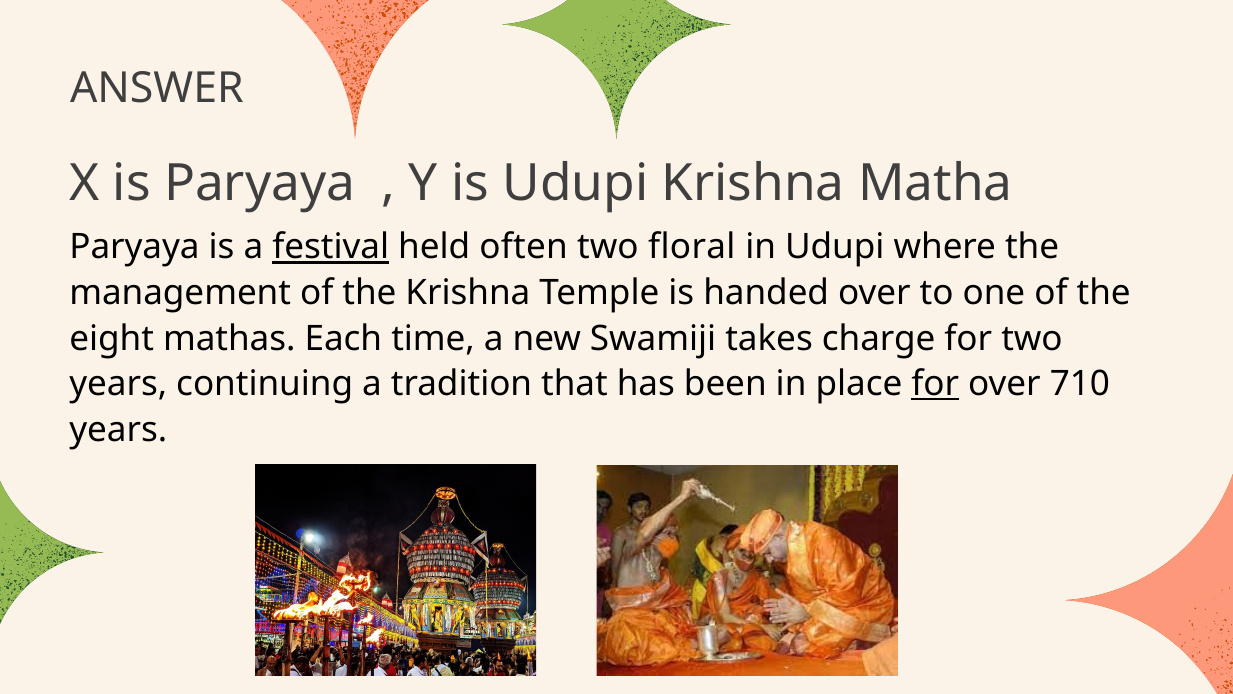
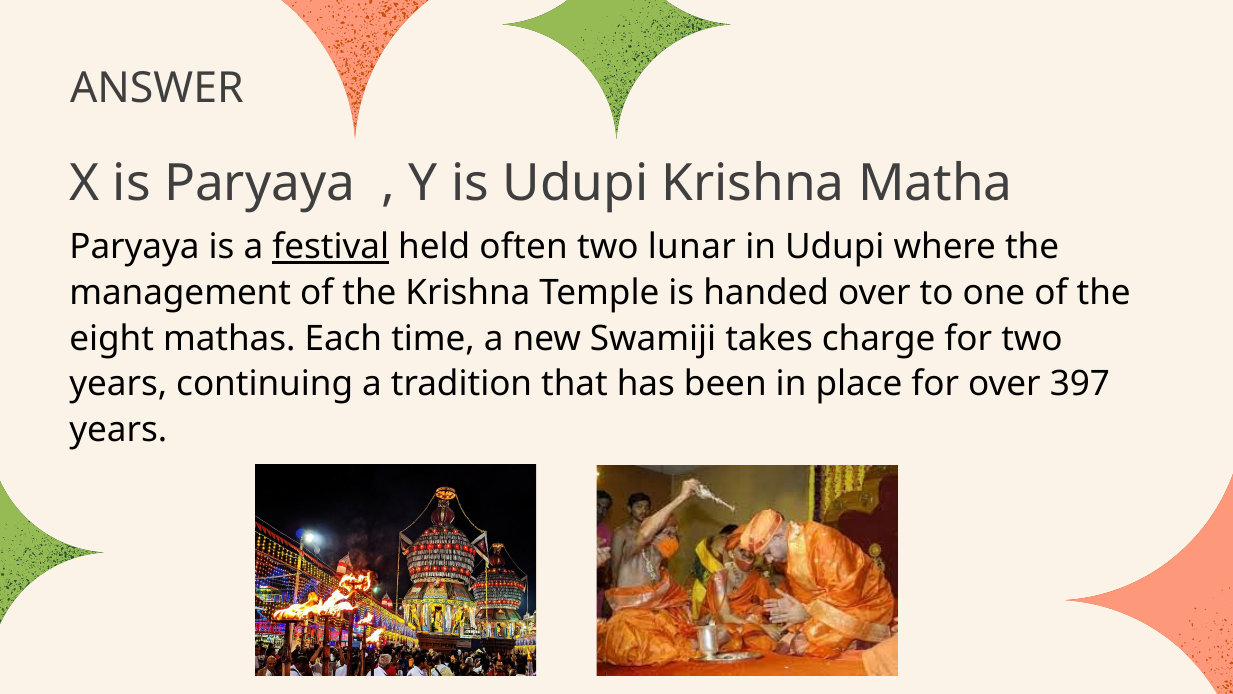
floral: floral -> lunar
for at (935, 384) underline: present -> none
710: 710 -> 397
